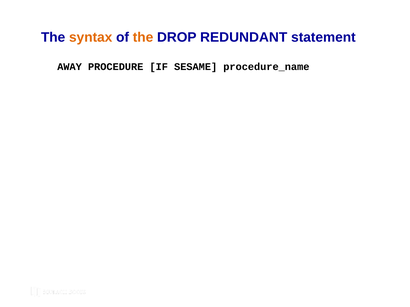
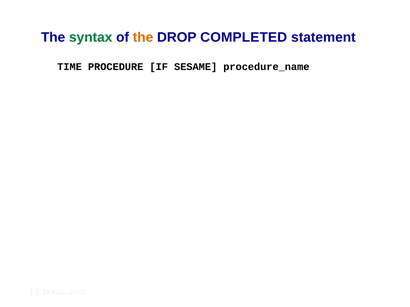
syntax colour: orange -> green
REDUNDANT: REDUNDANT -> COMPLETED
AWAY: AWAY -> TIME
